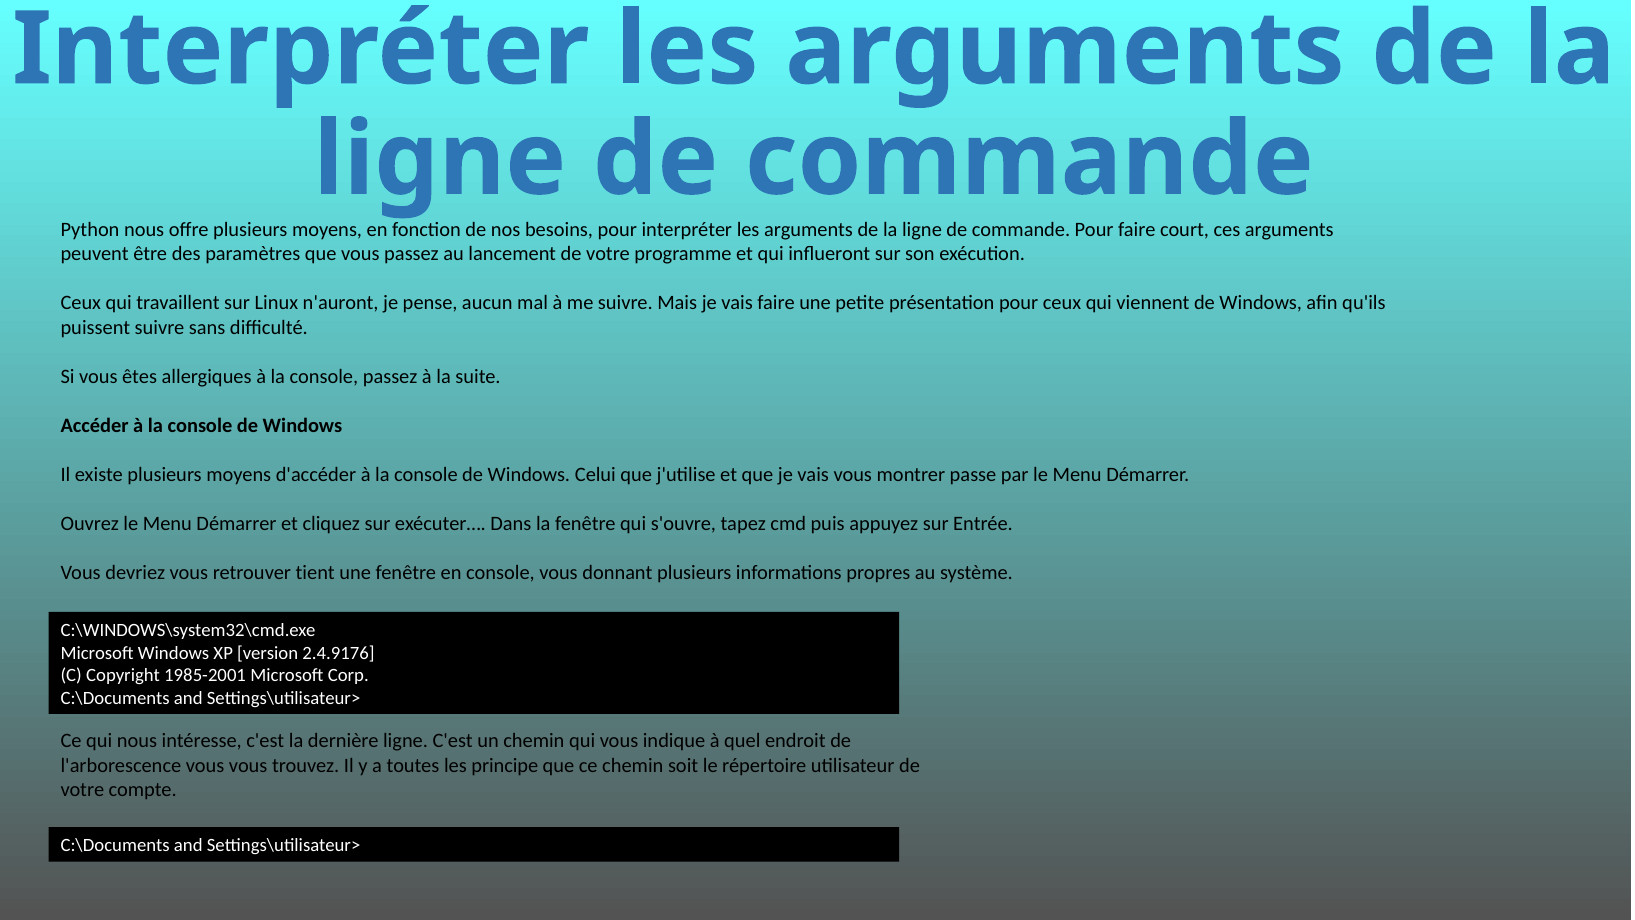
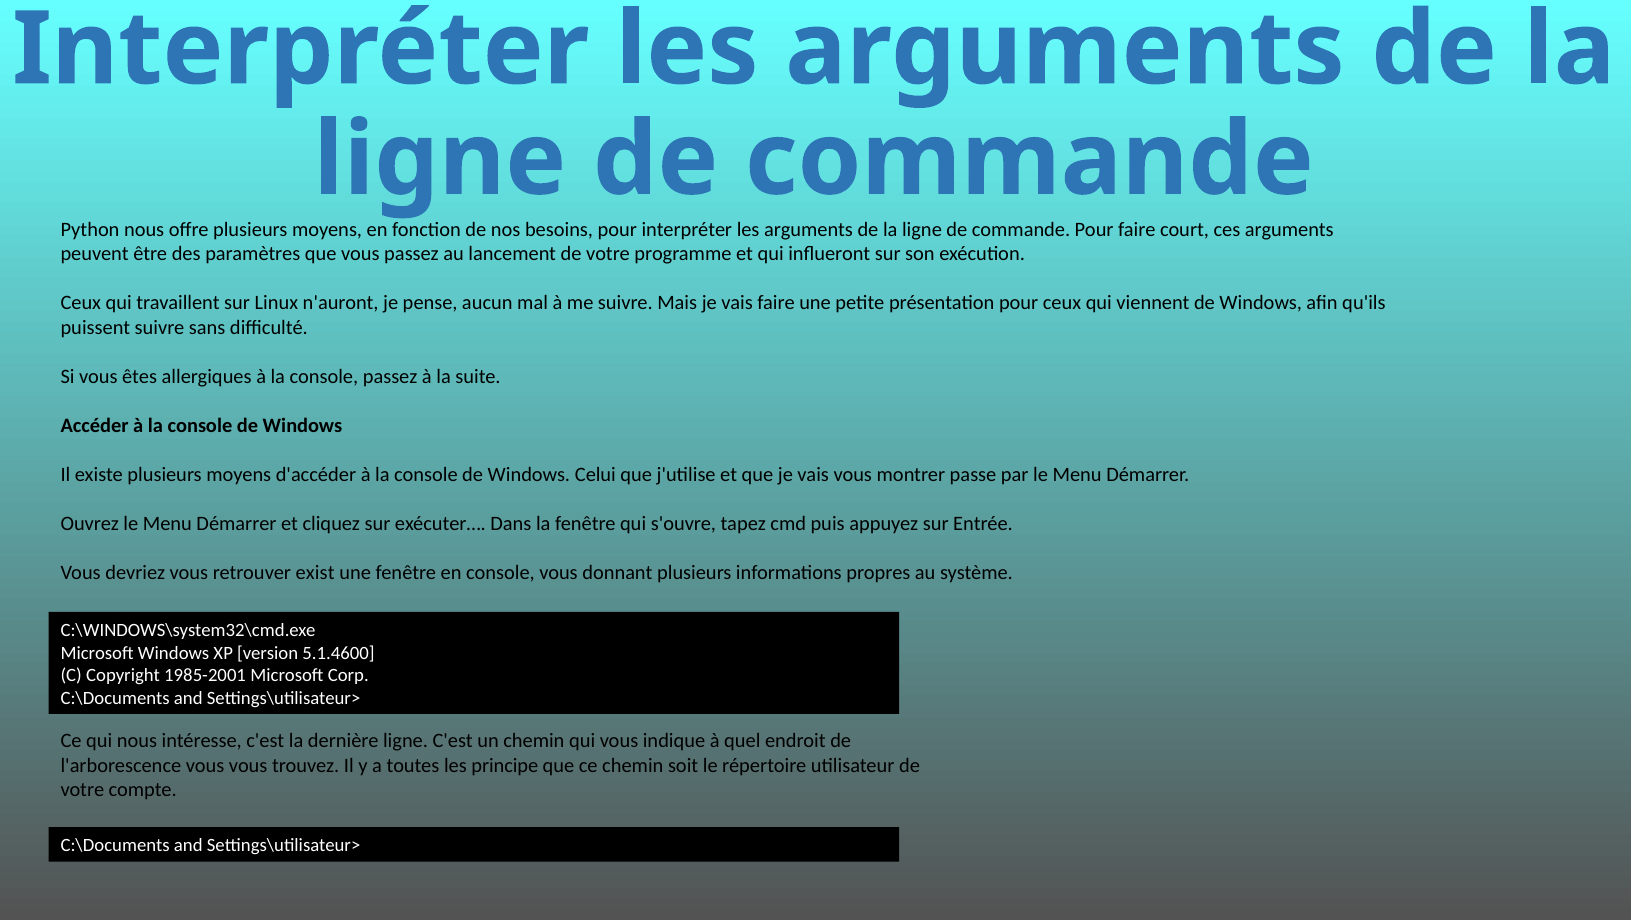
tient: tient -> exist
2.4.9176: 2.4.9176 -> 5.1.4600
